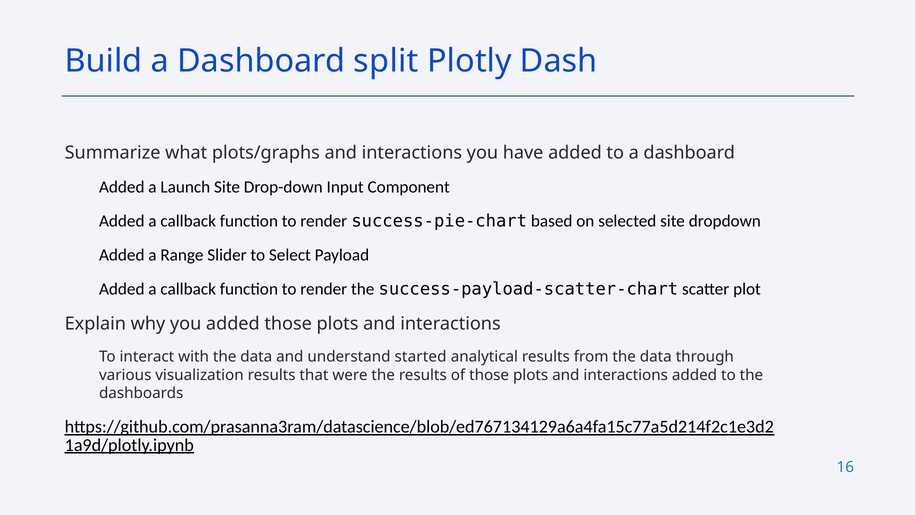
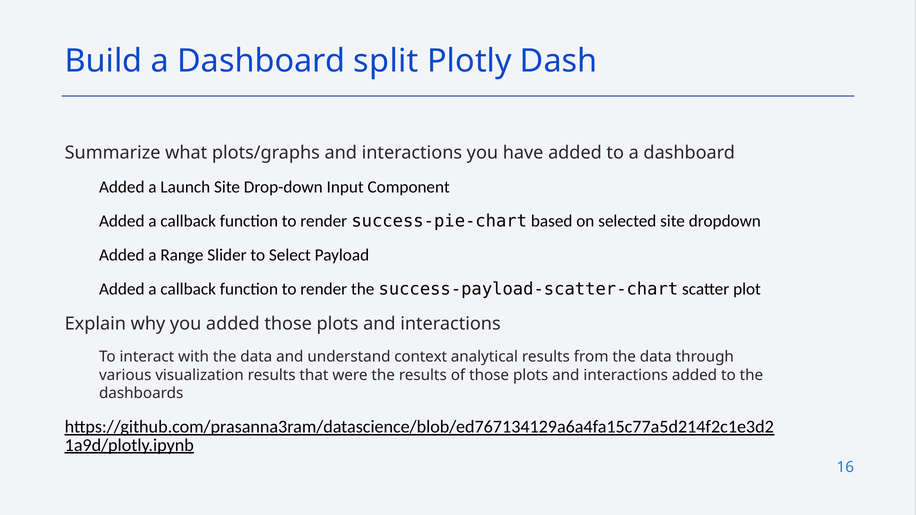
started: started -> context
